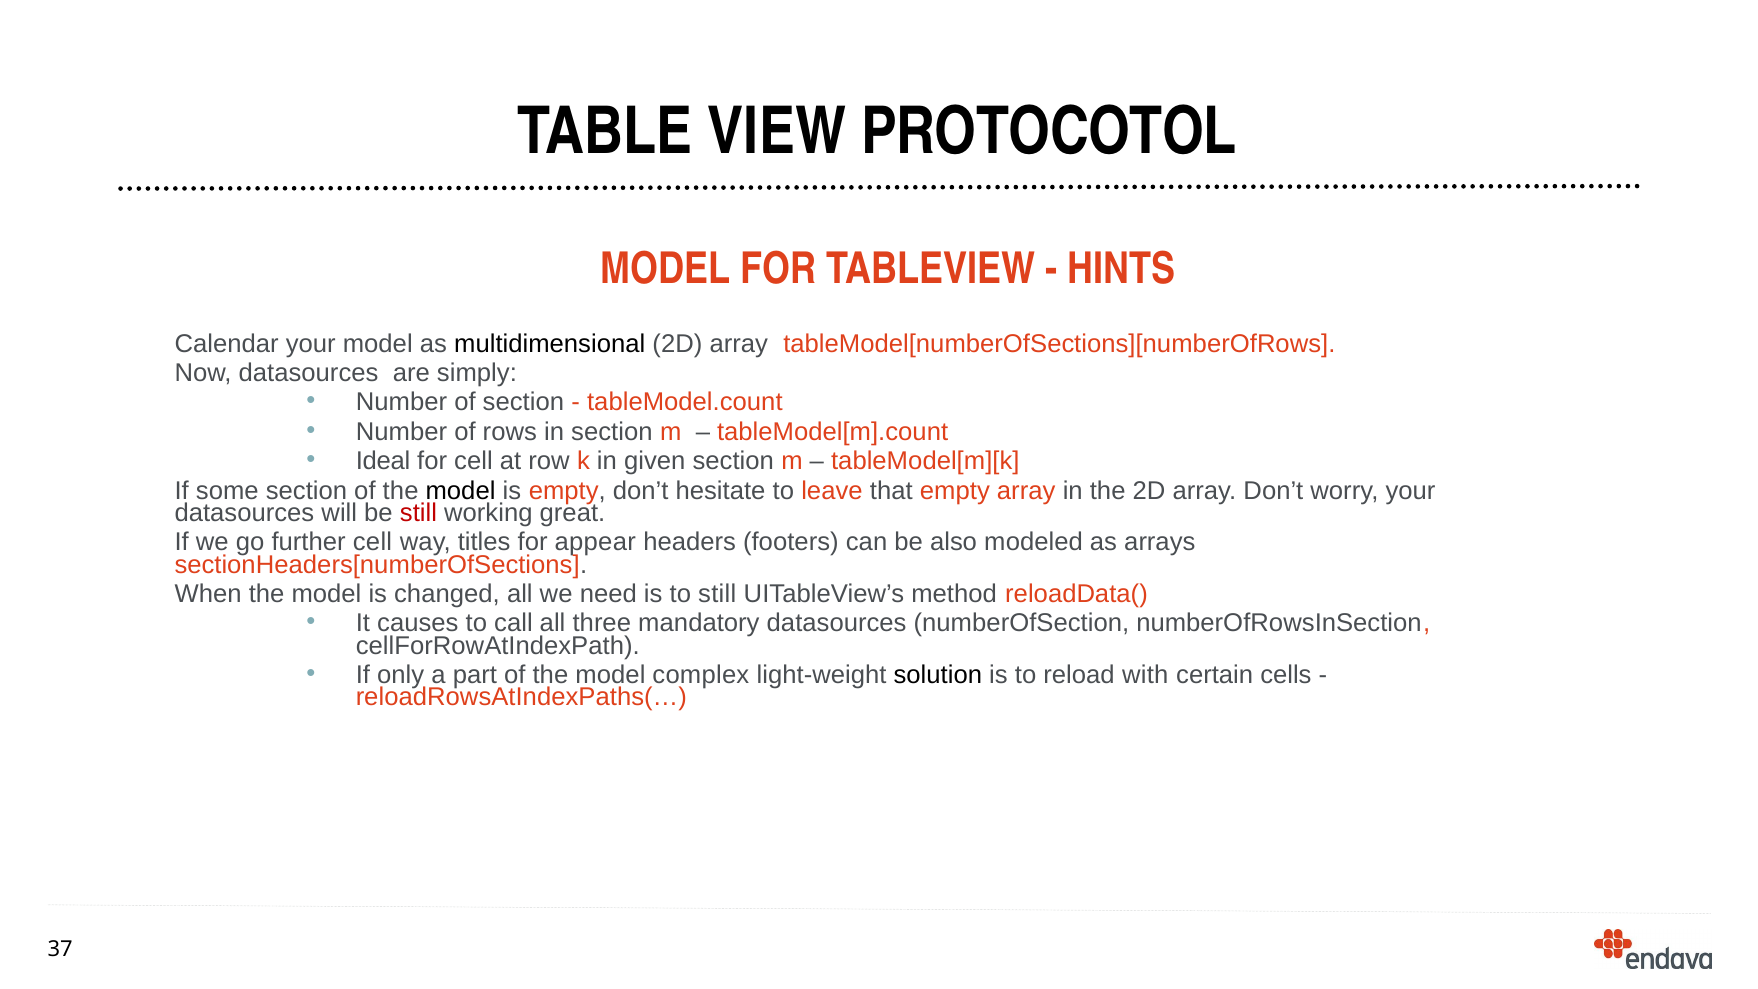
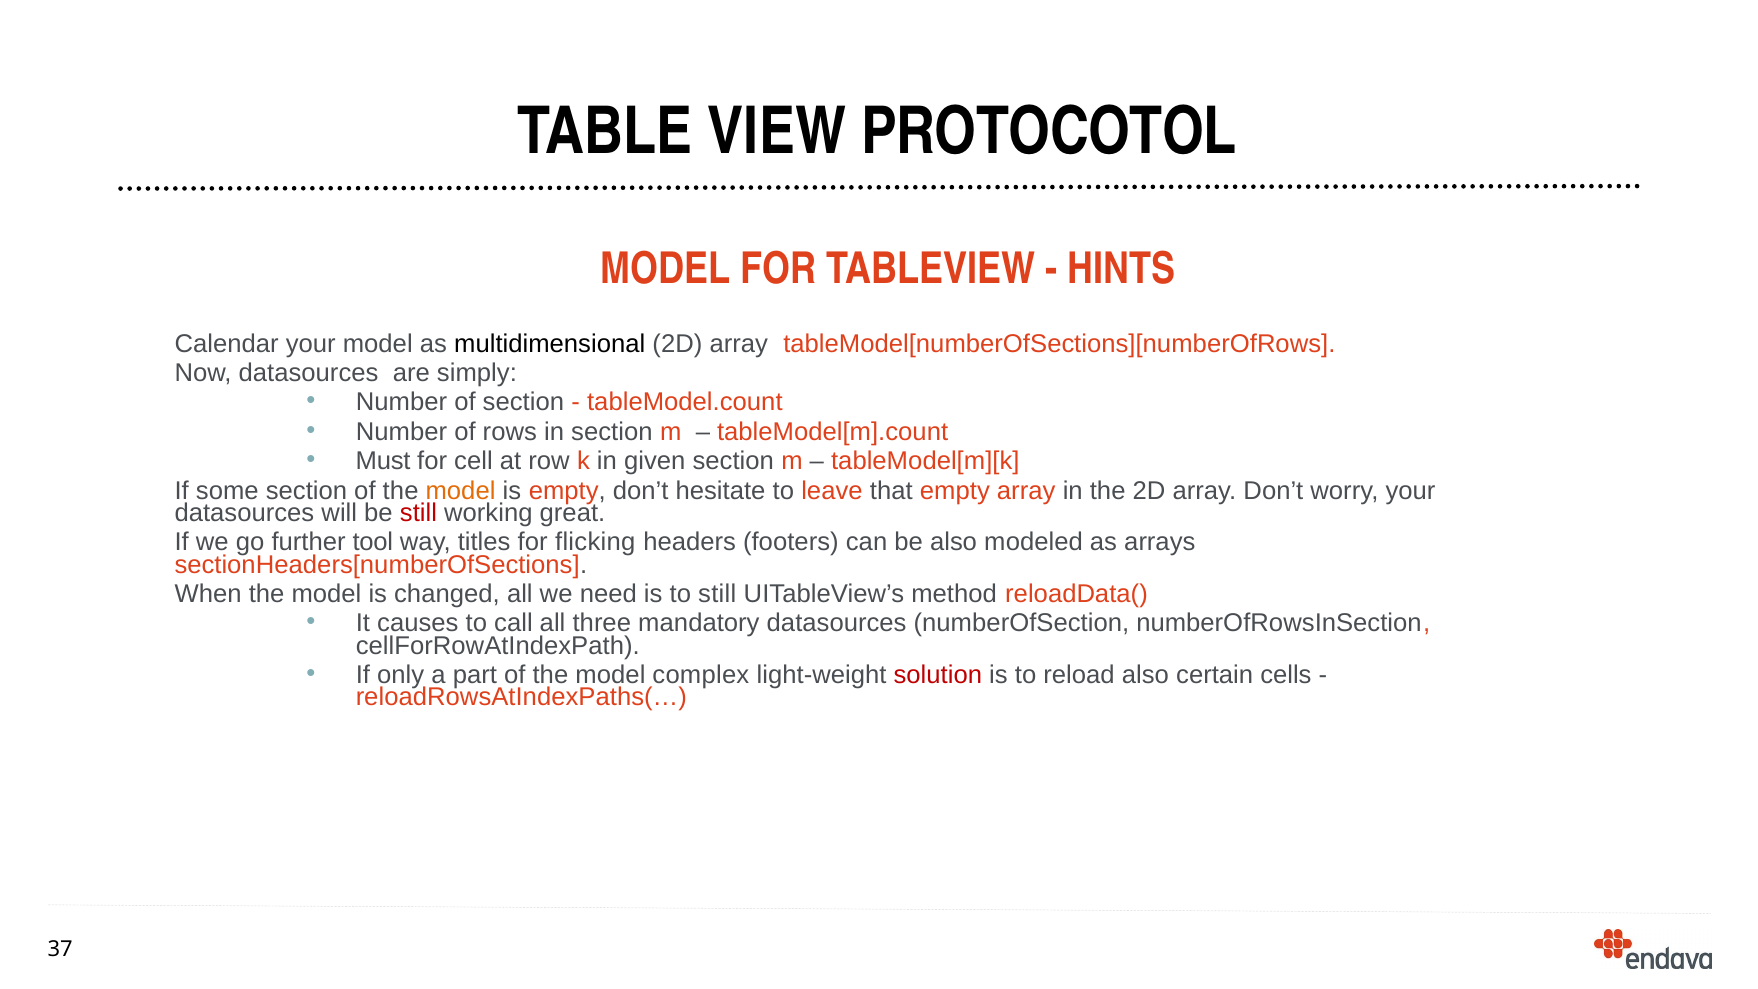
Ideal: Ideal -> Must
model at (461, 491) colour: black -> orange
further cell: cell -> tool
appear: appear -> flicking
solution colour: black -> red
reload with: with -> also
